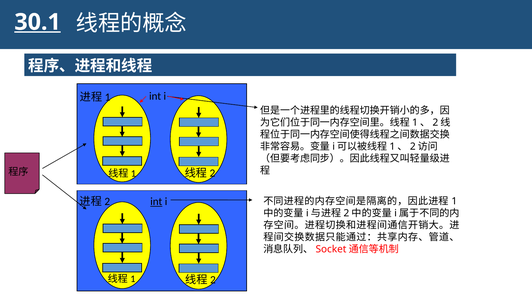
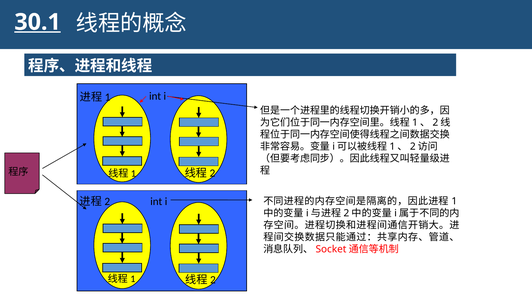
int at (156, 202) underline: present -> none
